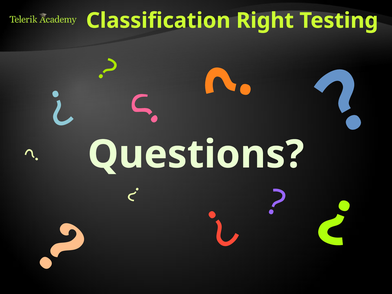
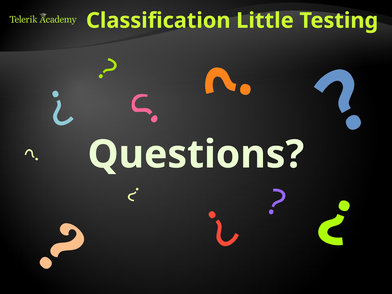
Right: Right -> Little
